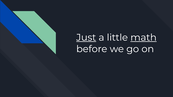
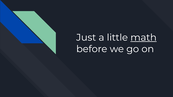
Just underline: present -> none
